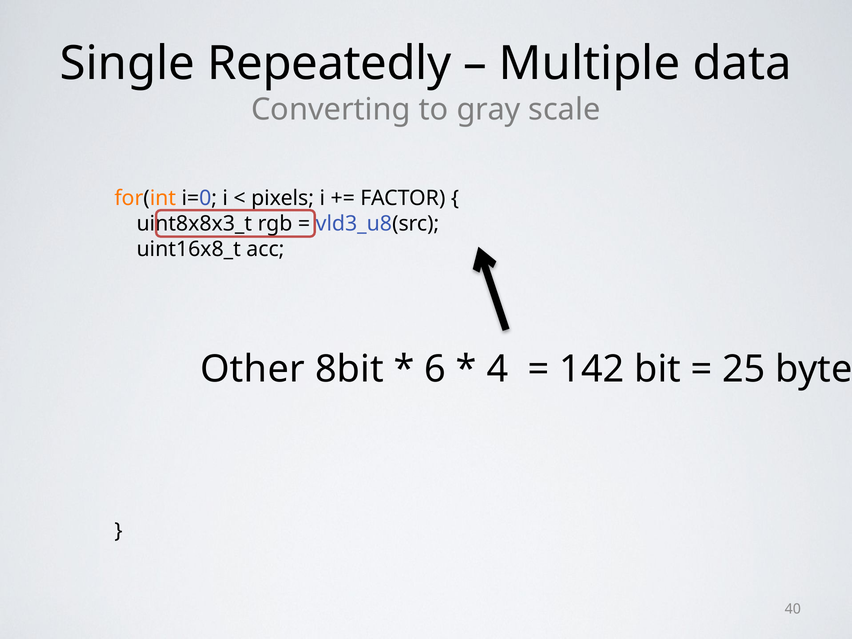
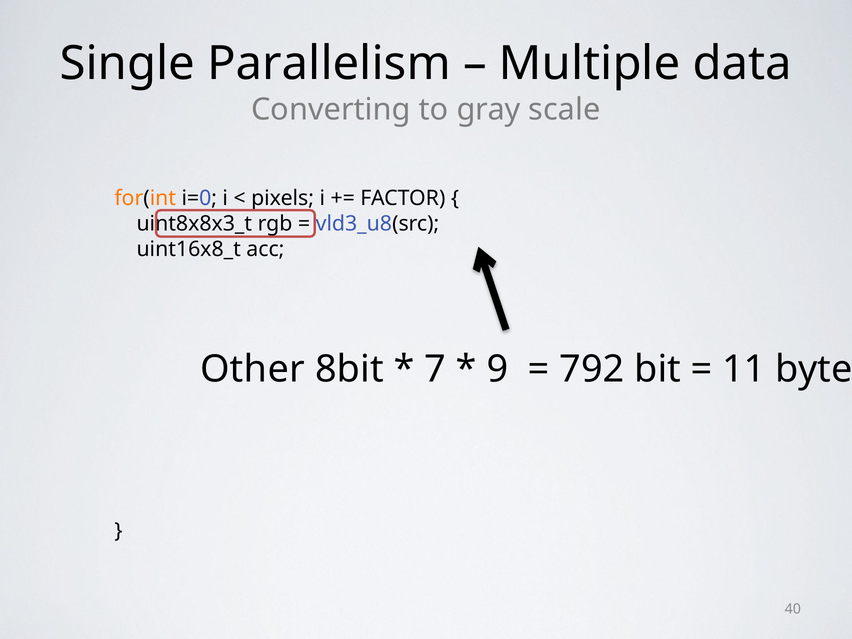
Repeatedly: Repeatedly -> Parallelism
6: 6 -> 7
4: 4 -> 9
142: 142 -> 792
25: 25 -> 11
